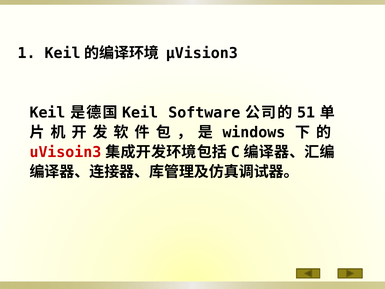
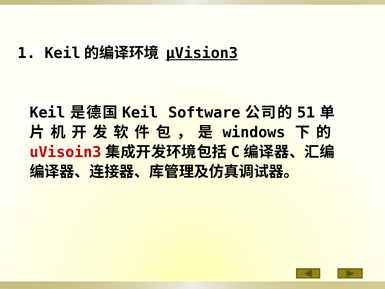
μVision3 underline: none -> present
